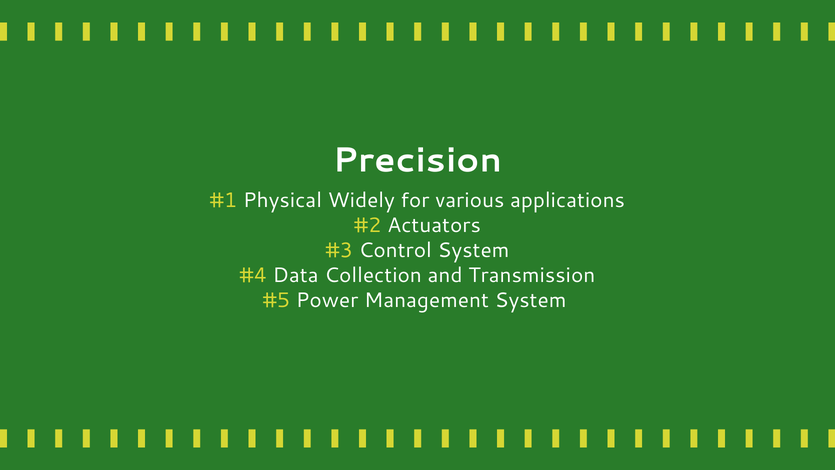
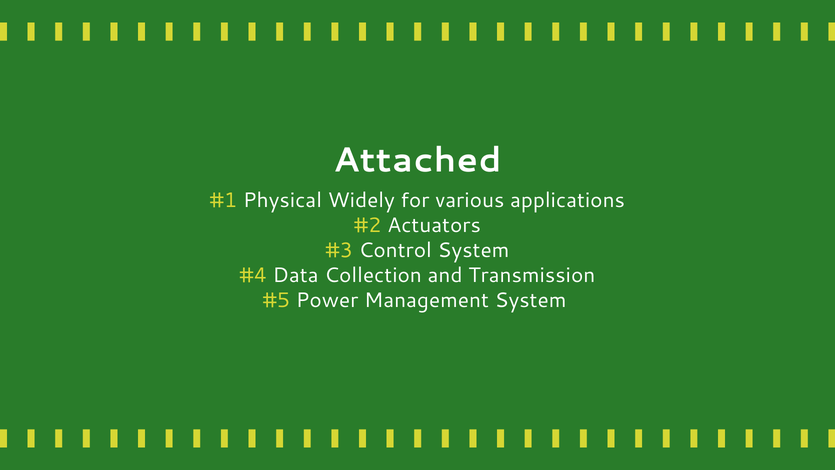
Precision: Precision -> Attached
